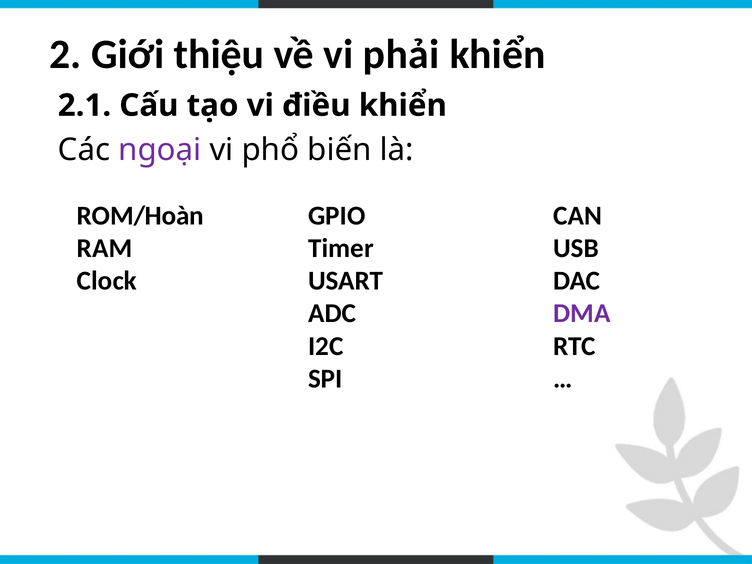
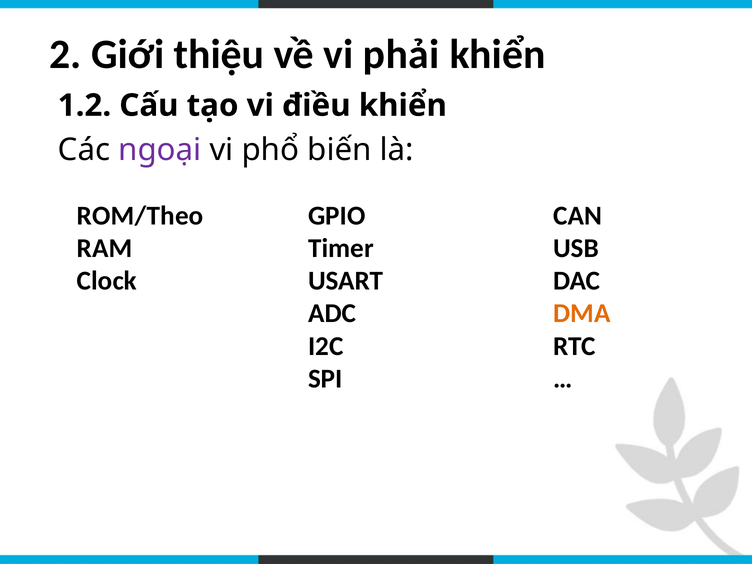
2.1: 2.1 -> 1.2
ROM/Hoàn: ROM/Hoàn -> ROM/Theo
DMA colour: purple -> orange
